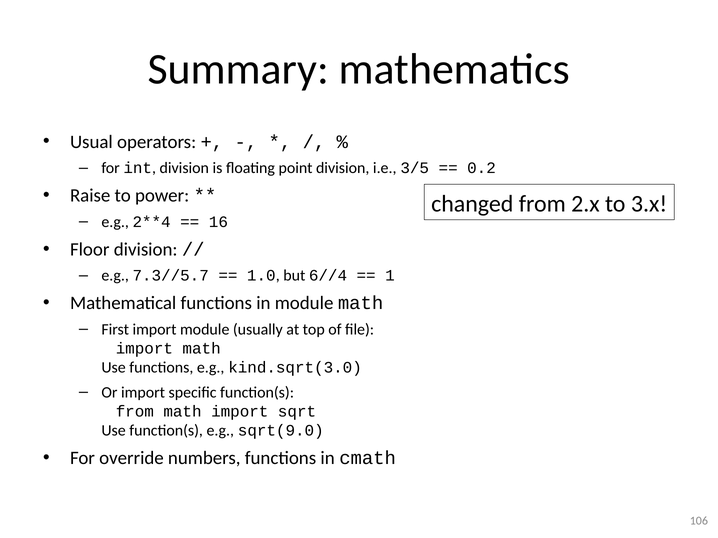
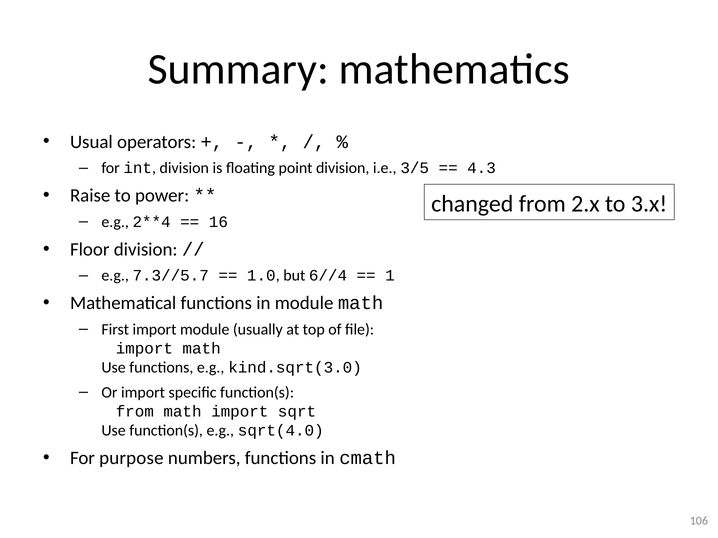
0.2: 0.2 -> 4.3
sqrt(9.0: sqrt(9.0 -> sqrt(4.0
override: override -> purpose
